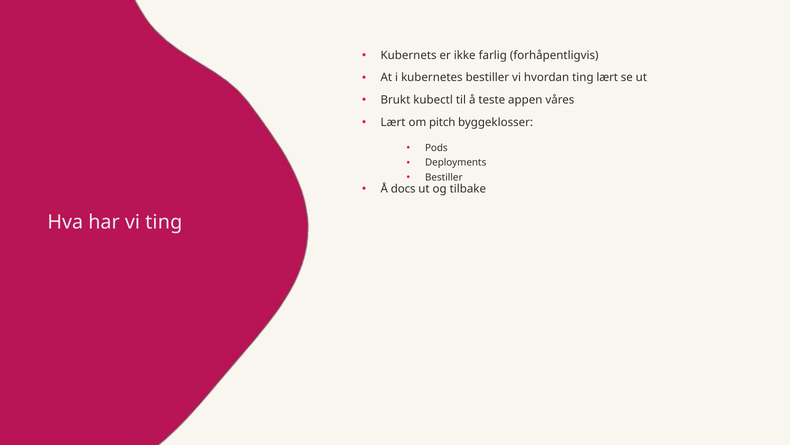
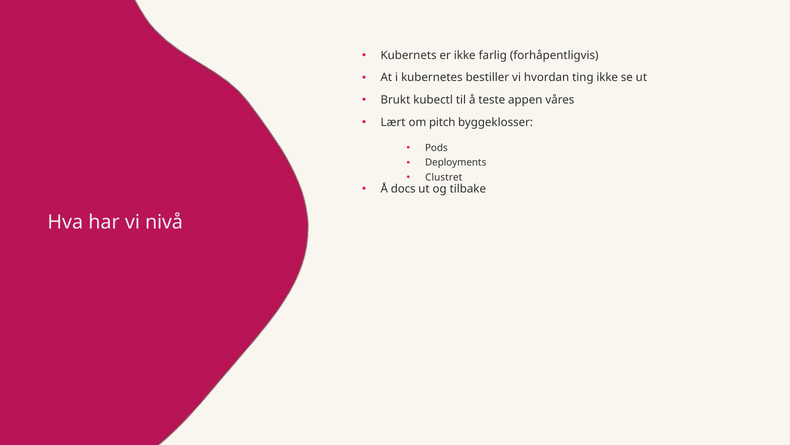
ting lært: lært -> ikke
Bestiller at (444, 177): Bestiller -> Clustret
vi ting: ting -> nivå
